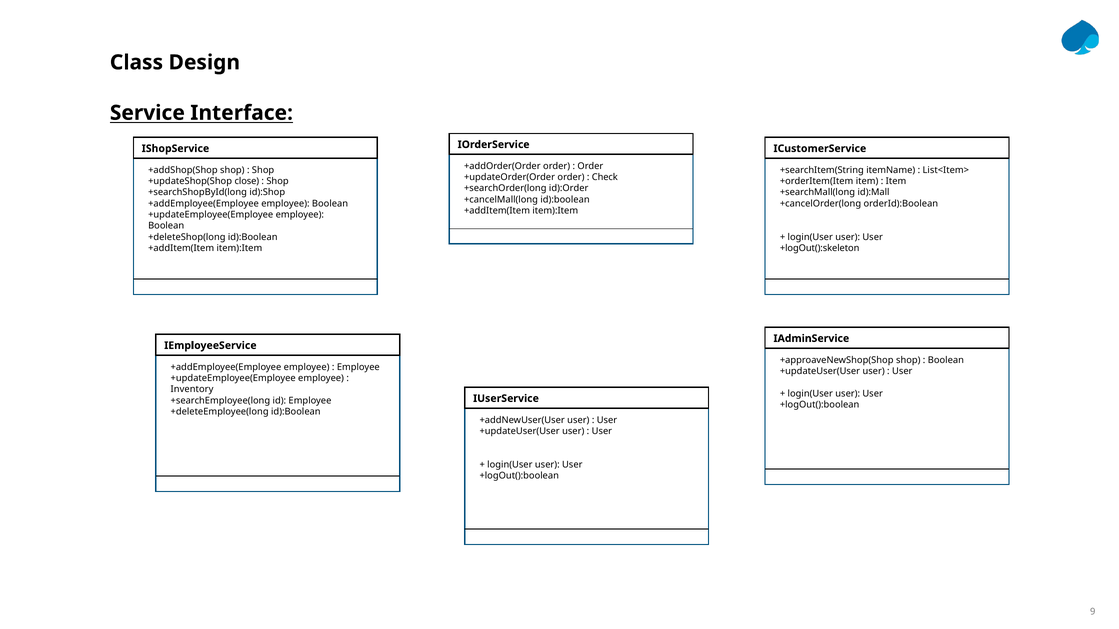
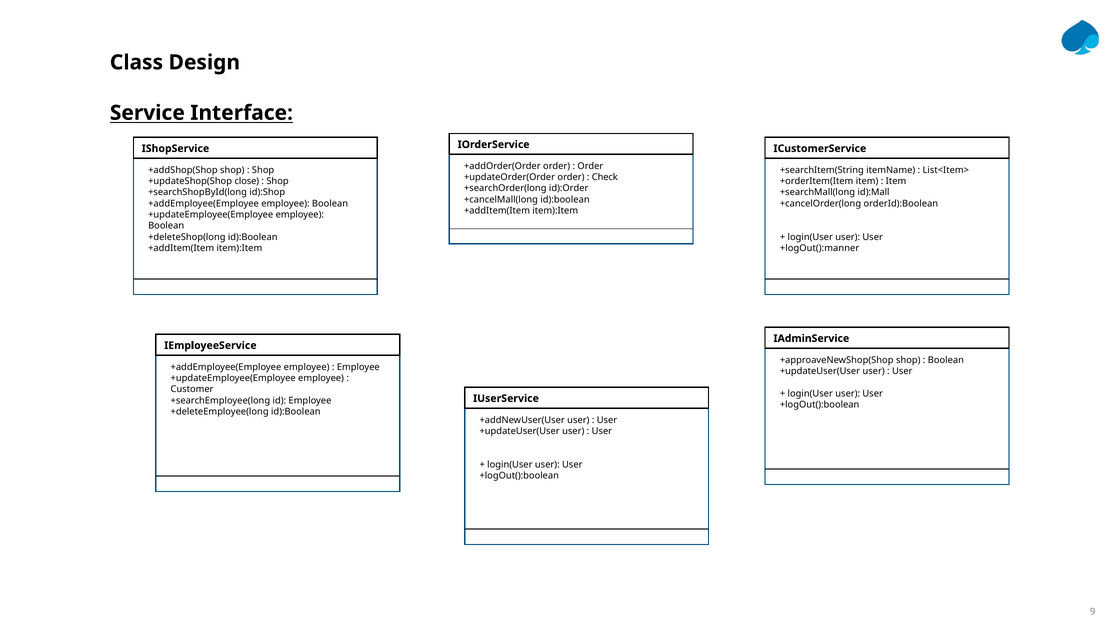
+logOut():skeleton: +logOut():skeleton -> +logOut():manner
Inventory: Inventory -> Customer
